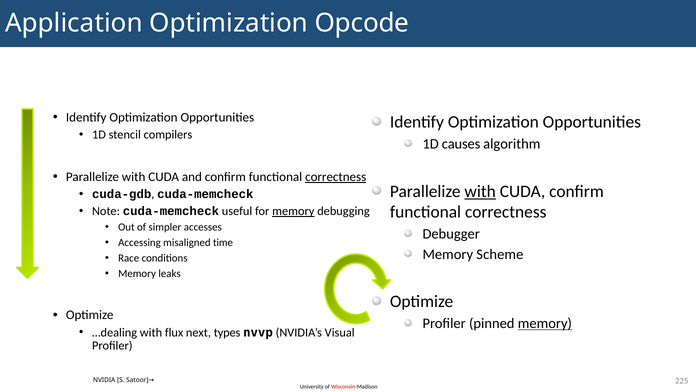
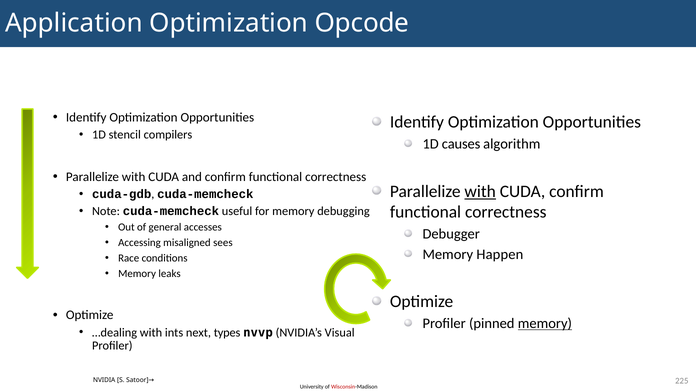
correctness at (336, 177) underline: present -> none
memory at (293, 211) underline: present -> none
simpler: simpler -> general
time: time -> sees
Scheme: Scheme -> Happen
flux: flux -> ints
